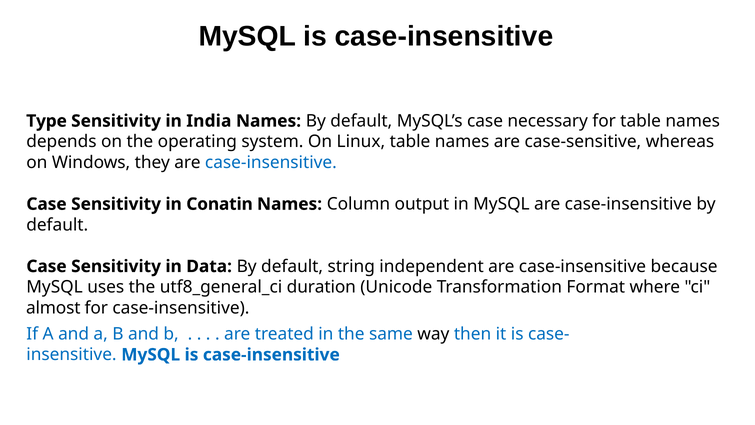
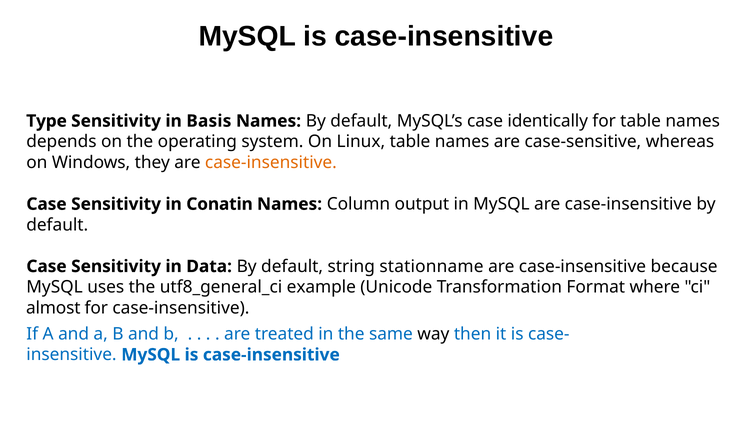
India: India -> Basis
necessary: necessary -> identically
case-insensitive at (271, 162) colour: blue -> orange
independent: independent -> stationname
duration: duration -> example
